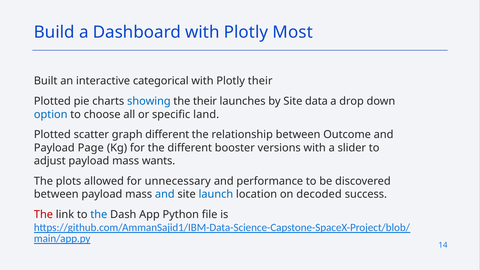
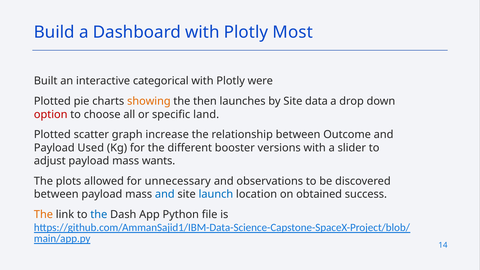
Plotly their: their -> were
showing colour: blue -> orange
the their: their -> then
option colour: blue -> red
graph different: different -> increase
Page: Page -> Used
performance: performance -> observations
decoded: decoded -> obtained
The at (43, 214) colour: red -> orange
